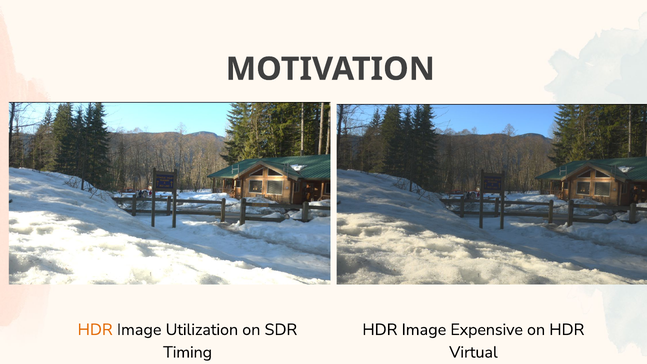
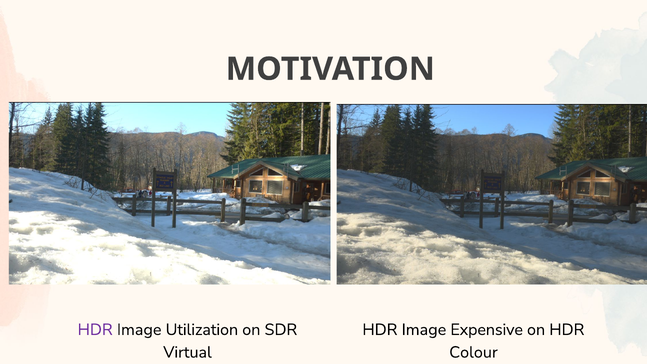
HDR at (95, 330) colour: orange -> purple
Timing: Timing -> Virtual
Virtual: Virtual -> Colour
